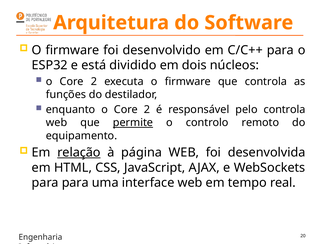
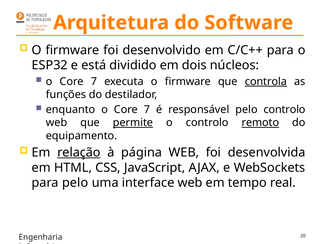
2 at (94, 81): 2 -> 7
controla at (266, 81) underline: none -> present
enquanto o Core 2: 2 -> 7
pelo controla: controla -> controlo
remoto underline: none -> present
para para: para -> pelo
